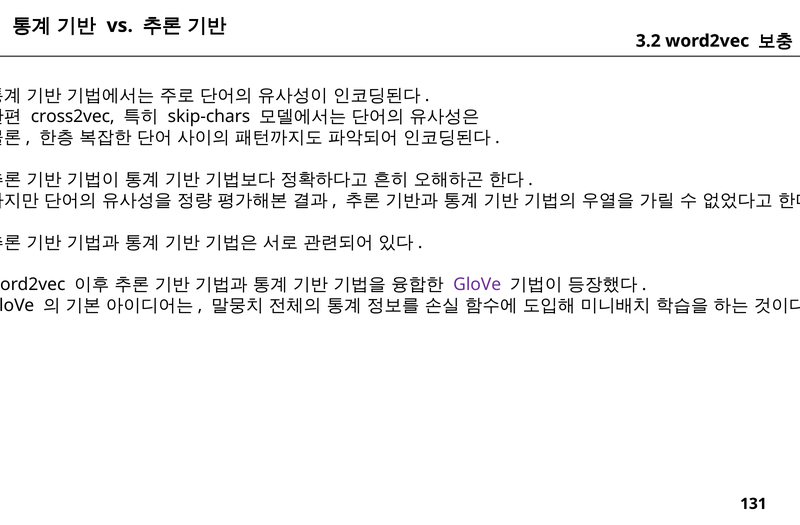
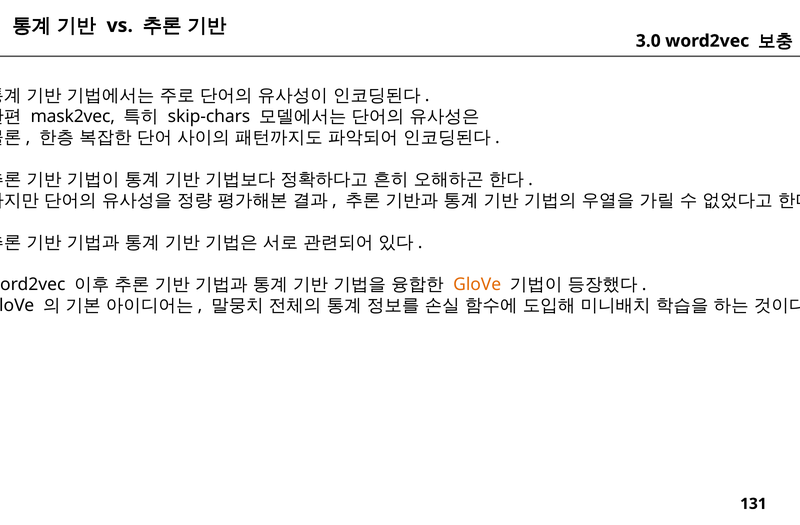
3.2: 3.2 -> 3.0
cross2vec: cross2vec -> mask2vec
GloVe at (477, 285) colour: purple -> orange
